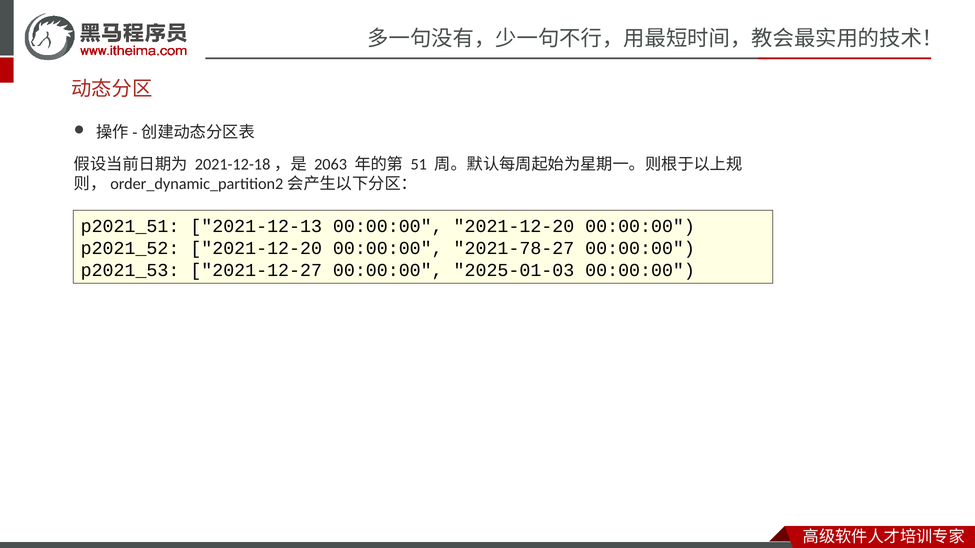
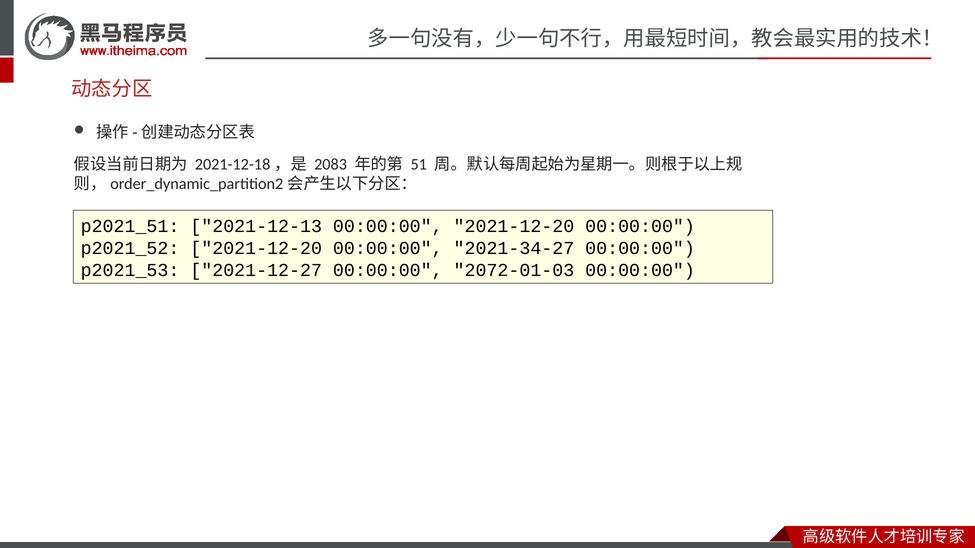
2063: 2063 -> 2083
2021-78-27: 2021-78-27 -> 2021-34-27
2025-01-03: 2025-01-03 -> 2072-01-03
